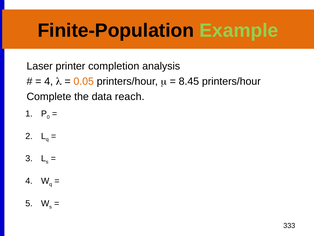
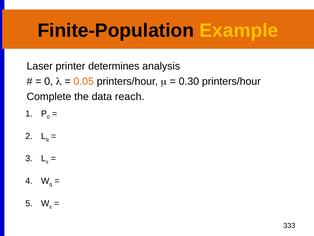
Example colour: light green -> yellow
completion: completion -> determines
4 at (49, 81): 4 -> 0
8.45: 8.45 -> 0.30
